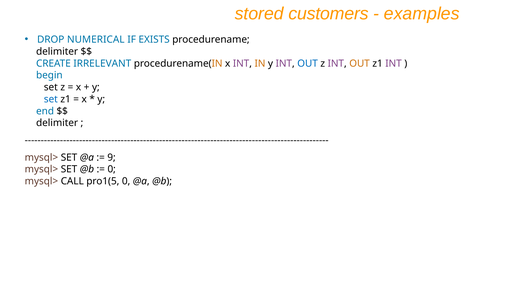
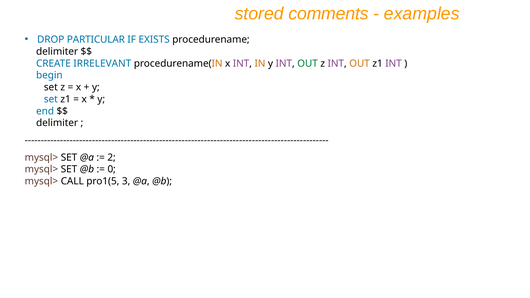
customers: customers -> comments
NUMERICAL: NUMERICAL -> PARTICULAR
OUT at (308, 63) colour: blue -> green
9: 9 -> 2
pro1(5 0: 0 -> 3
